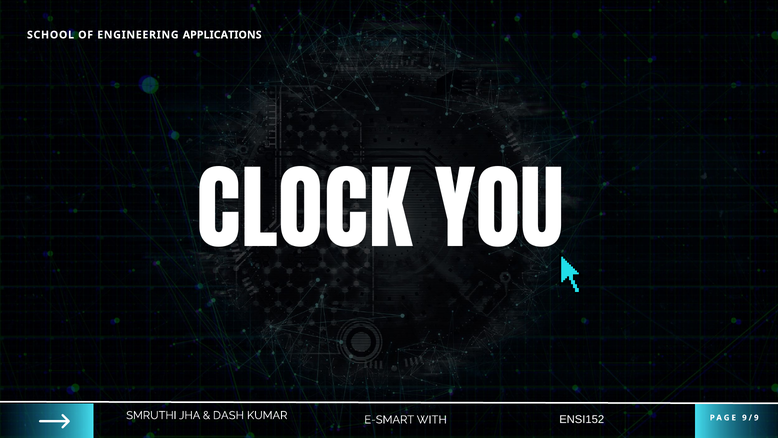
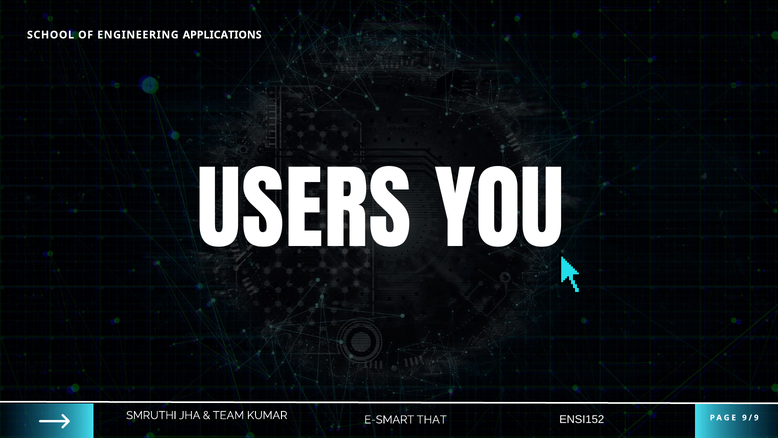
CLOCK: CLOCK -> USERS
DASH: DASH -> TEAM
WITH: WITH -> THAT
